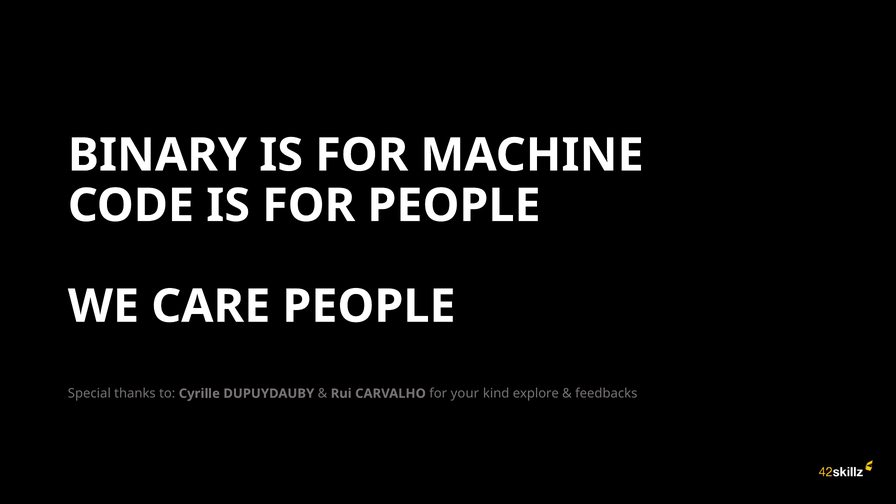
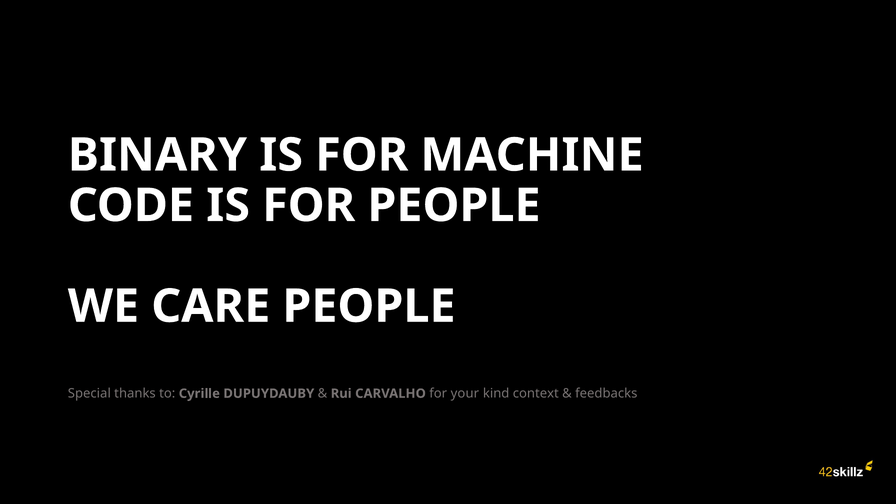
explore: explore -> context
